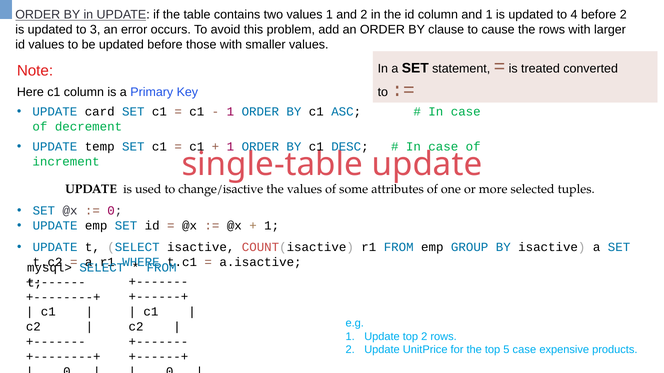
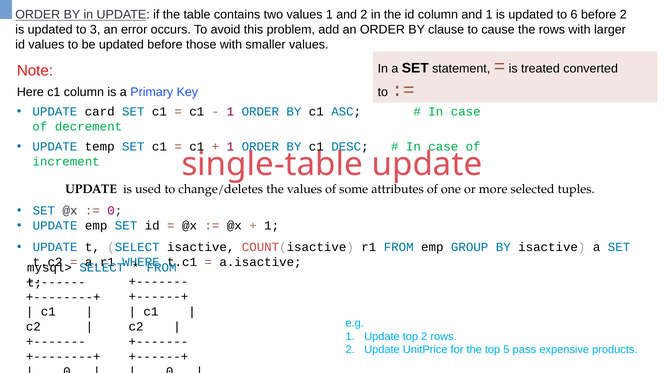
to 4: 4 -> 6
change/isactive: change/isactive -> change/deletes
5 case: case -> pass
